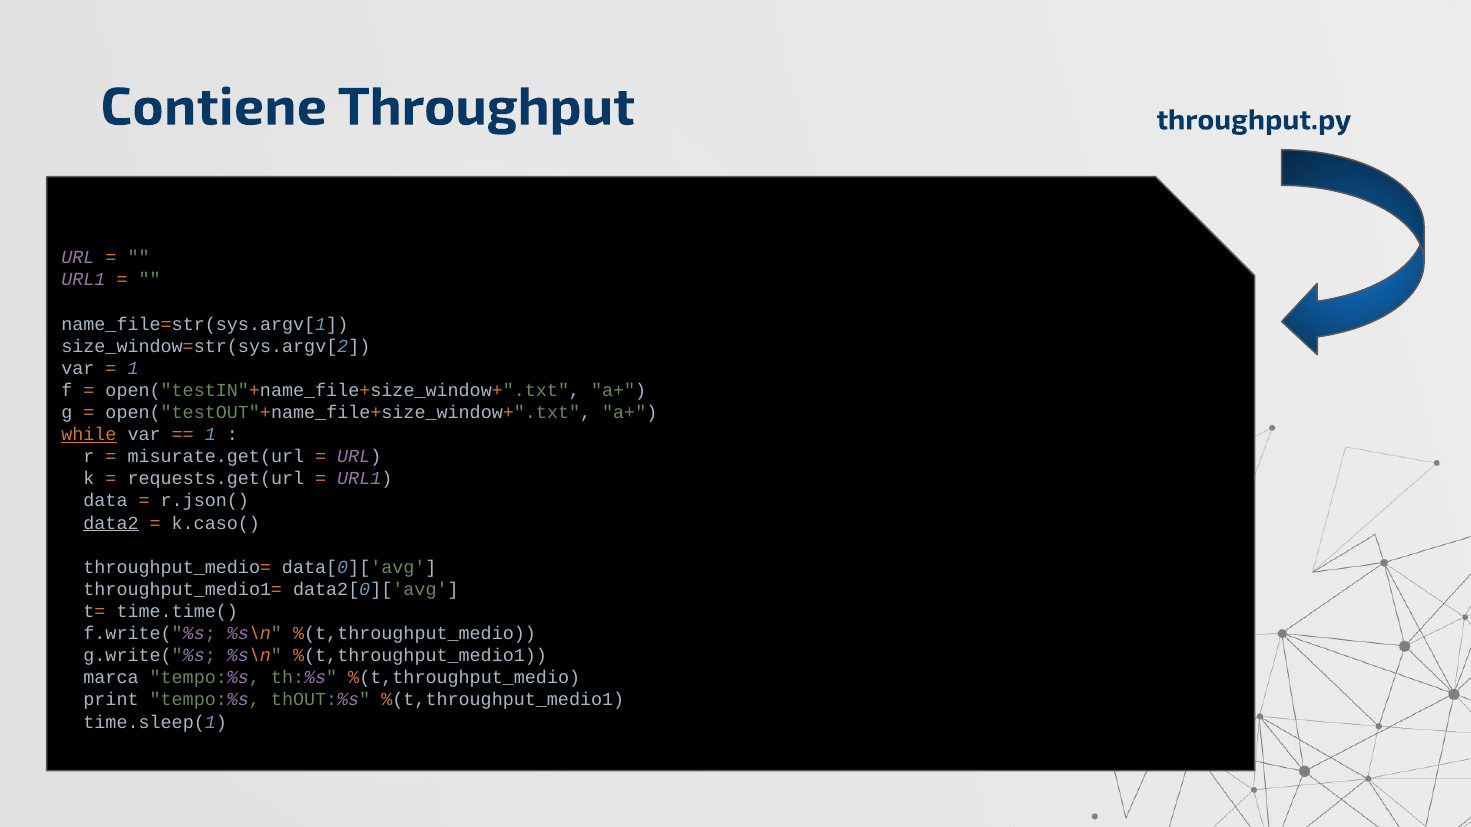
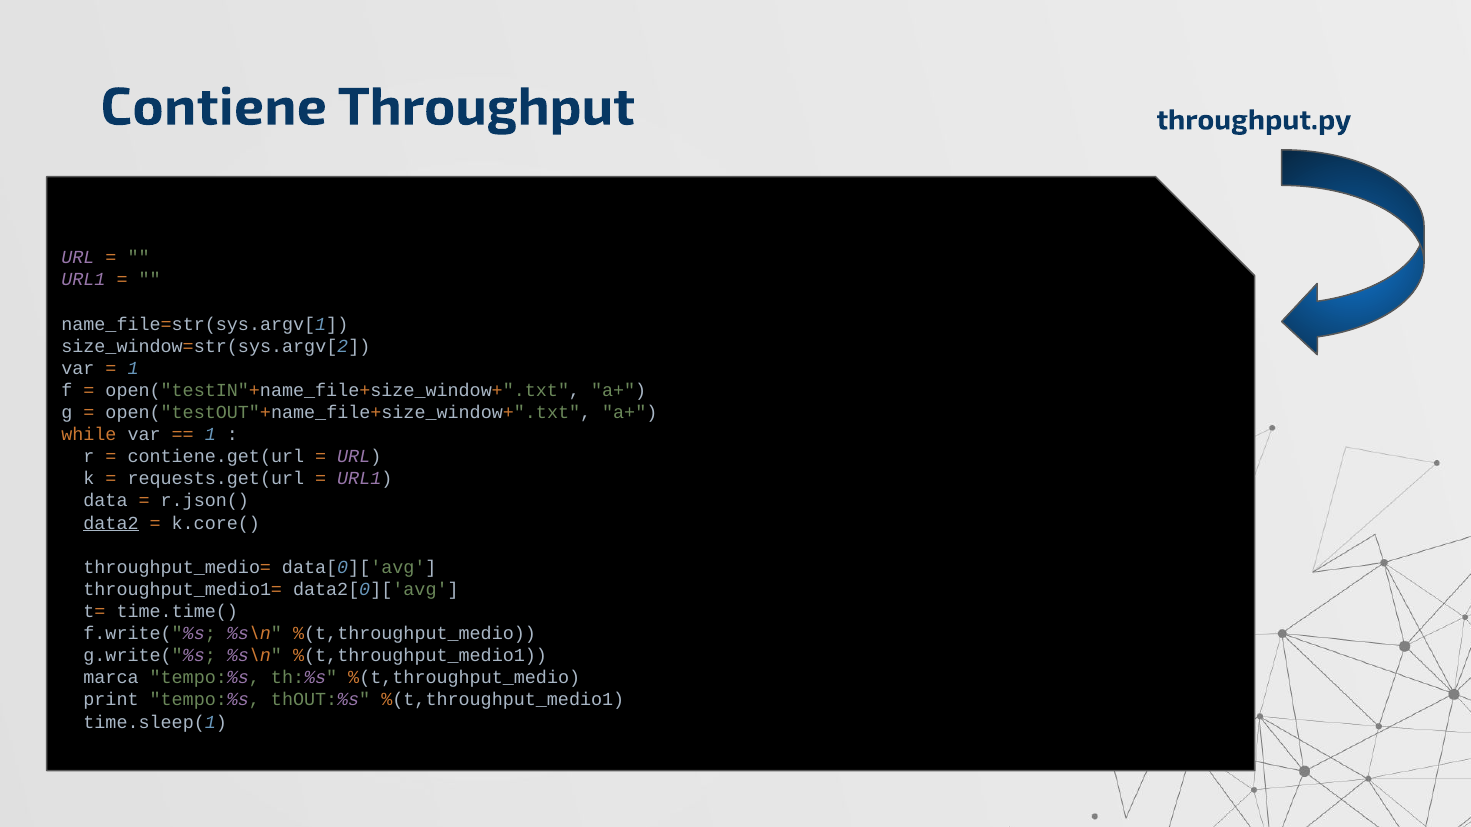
while underline: present -> none
misurate.get(url: misurate.get(url -> contiene.get(url
k.caso(: k.caso( -> k.core(
